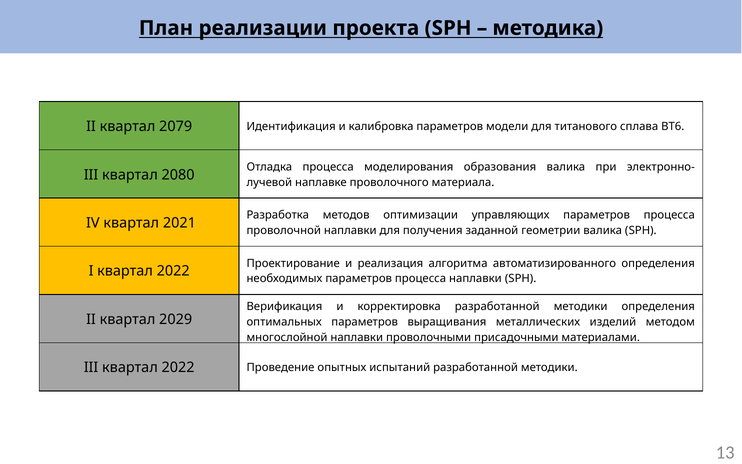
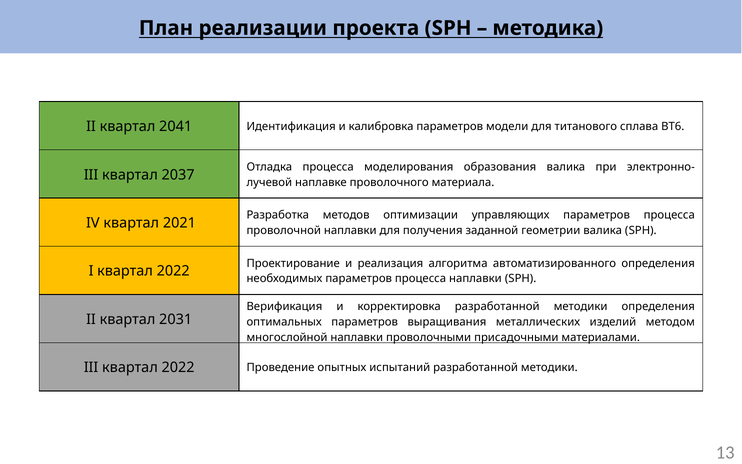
2079: 2079 -> 2041
2080: 2080 -> 2037
2029: 2029 -> 2031
